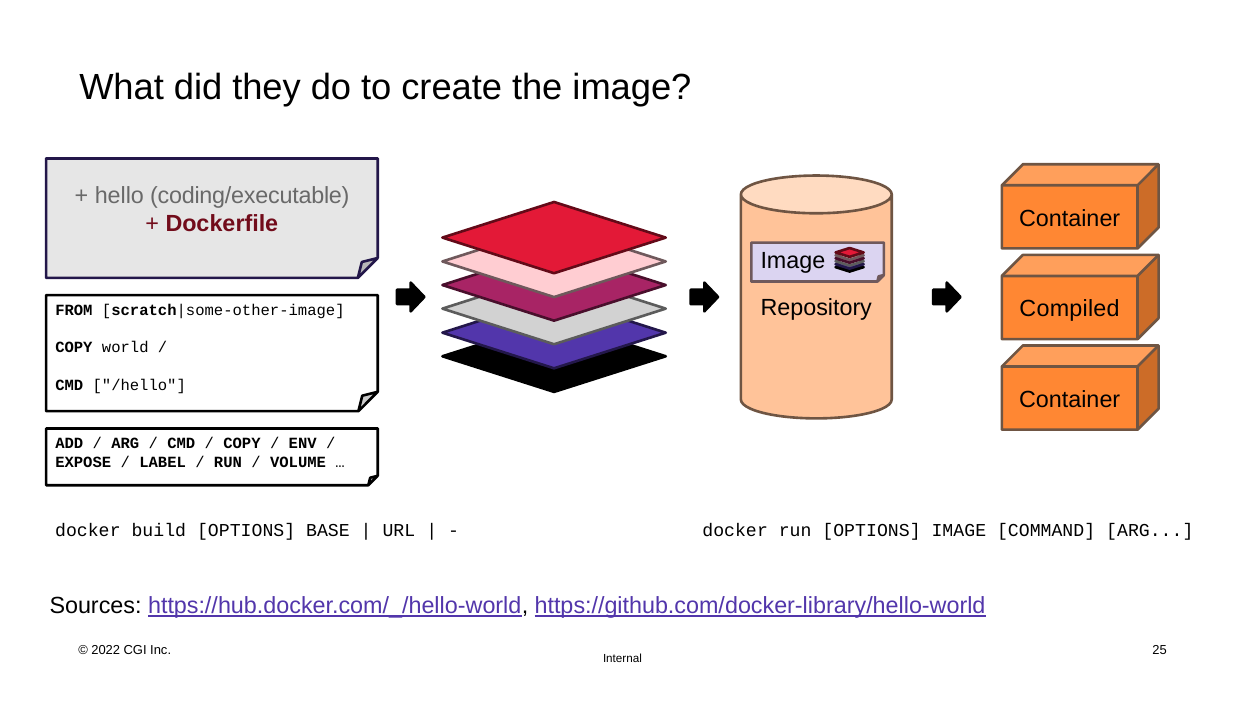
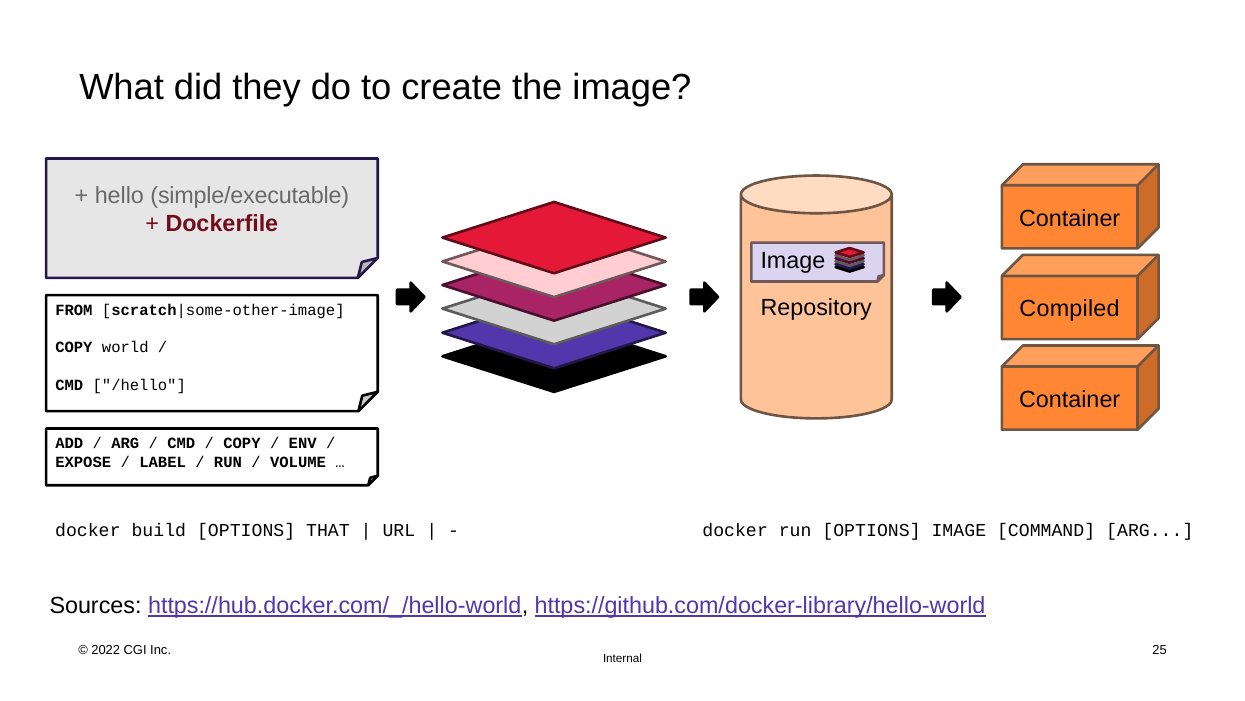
coding/executable: coding/executable -> simple/executable
BASE: BASE -> THAT
